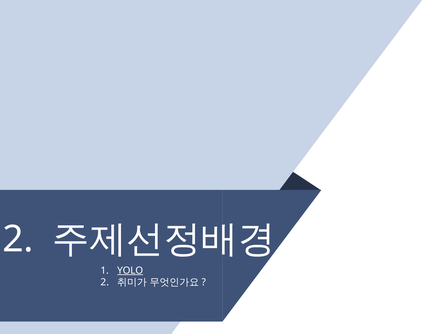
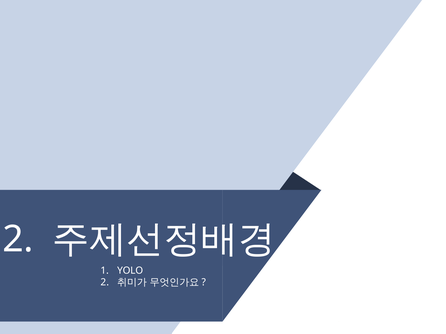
YOLO underline: present -> none
